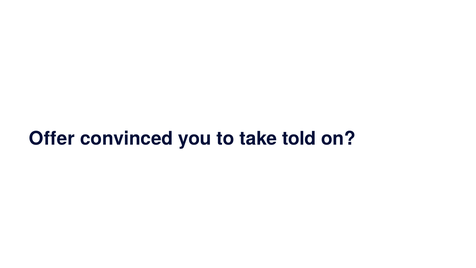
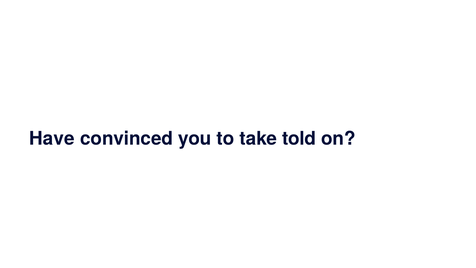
Offer: Offer -> Have
